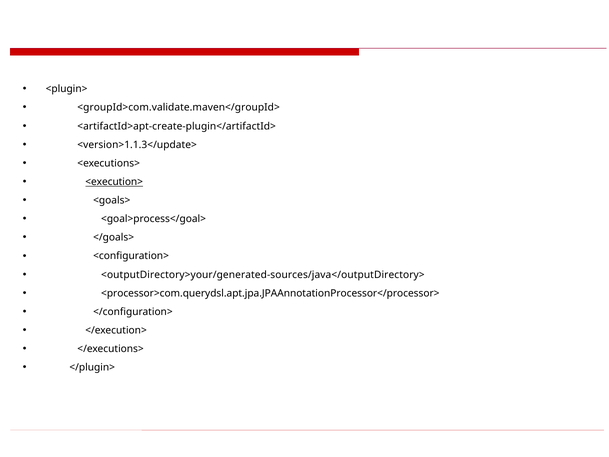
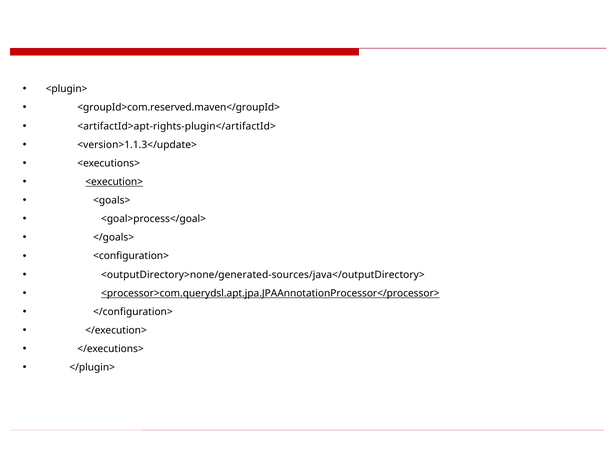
<groupId>com.validate.maven</groupId>: <groupId>com.validate.maven</groupId> -> <groupId>com.reserved.maven</groupId>
<artifactId>apt-create-plugin</artifactId>: <artifactId>apt-create-plugin</artifactId> -> <artifactId>apt-rights-plugin</artifactId>
<outputDirectory>your/generated-sources/java</outputDirectory>: <outputDirectory>your/generated-sources/java</outputDirectory> -> <outputDirectory>none/generated-sources/java</outputDirectory>
<processor>com.querydsl.apt.jpa.JPAAnnotationProcessor</processor> underline: none -> present
